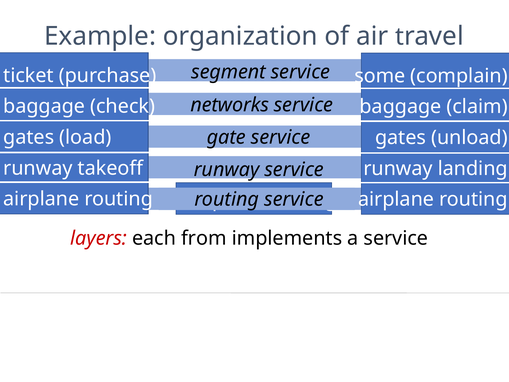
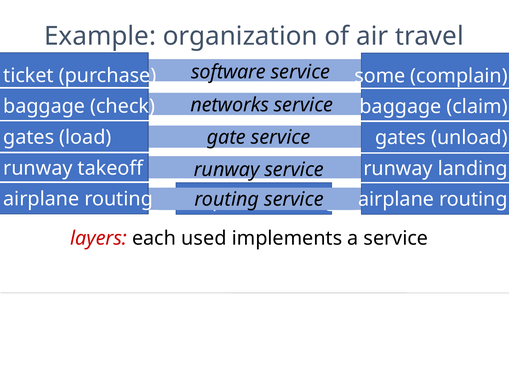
segment: segment -> software
from: from -> used
